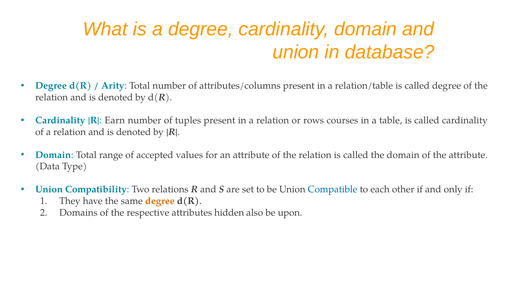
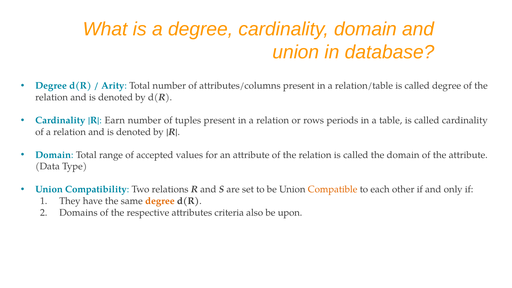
courses: courses -> periods
Compatible colour: blue -> orange
hidden: hidden -> criteria
